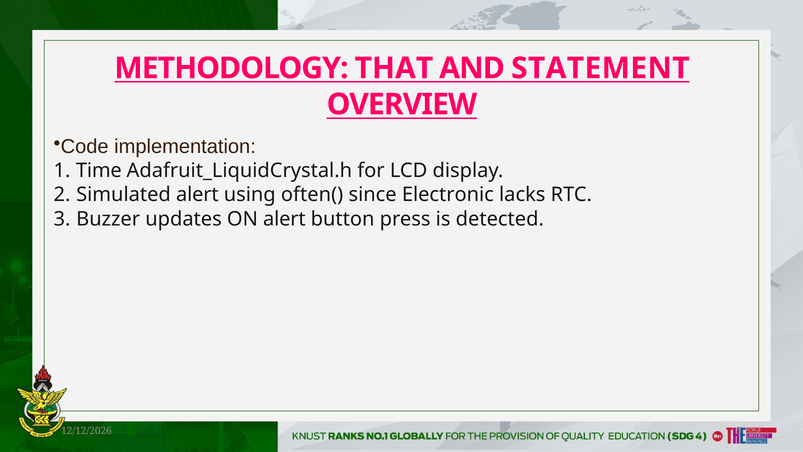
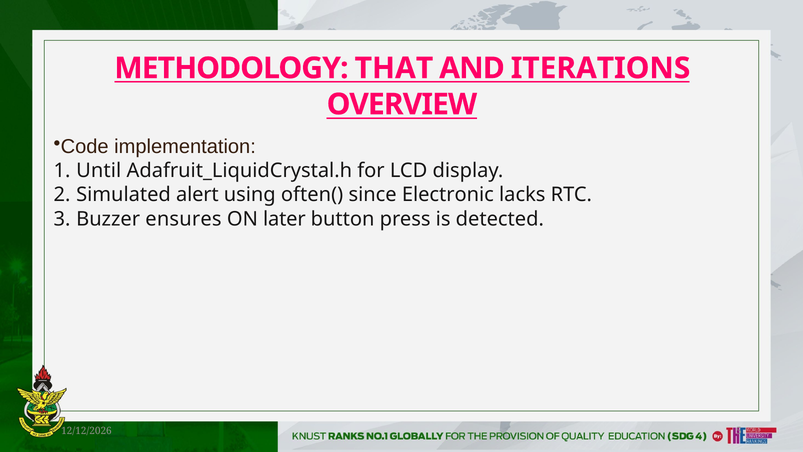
STATEMENT: STATEMENT -> ITERATIONS
Time: Time -> Until
updates: updates -> ensures
ON alert: alert -> later
